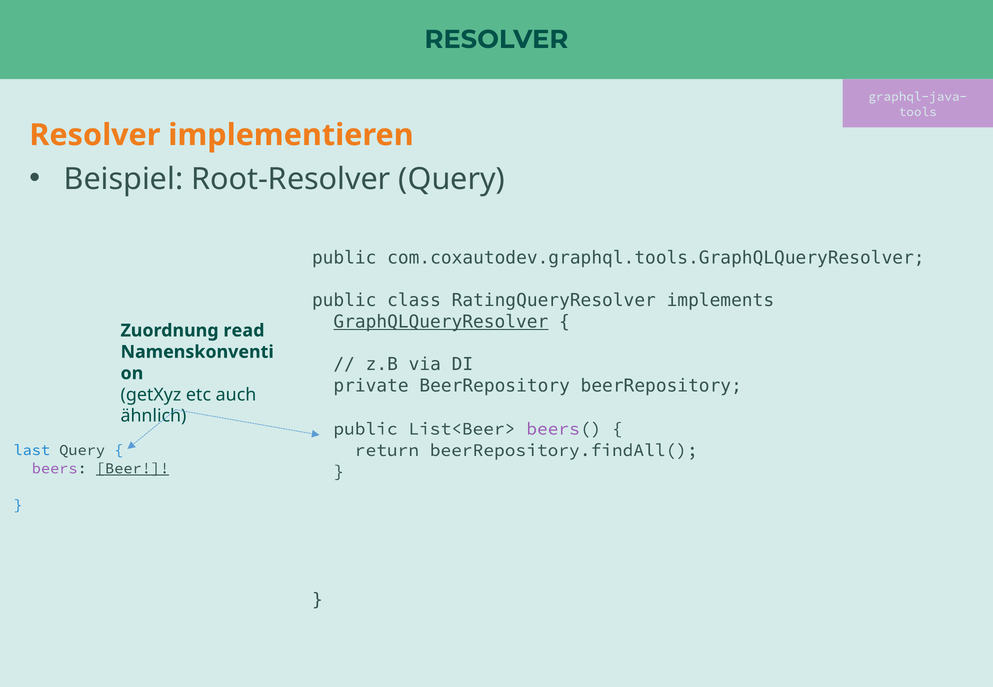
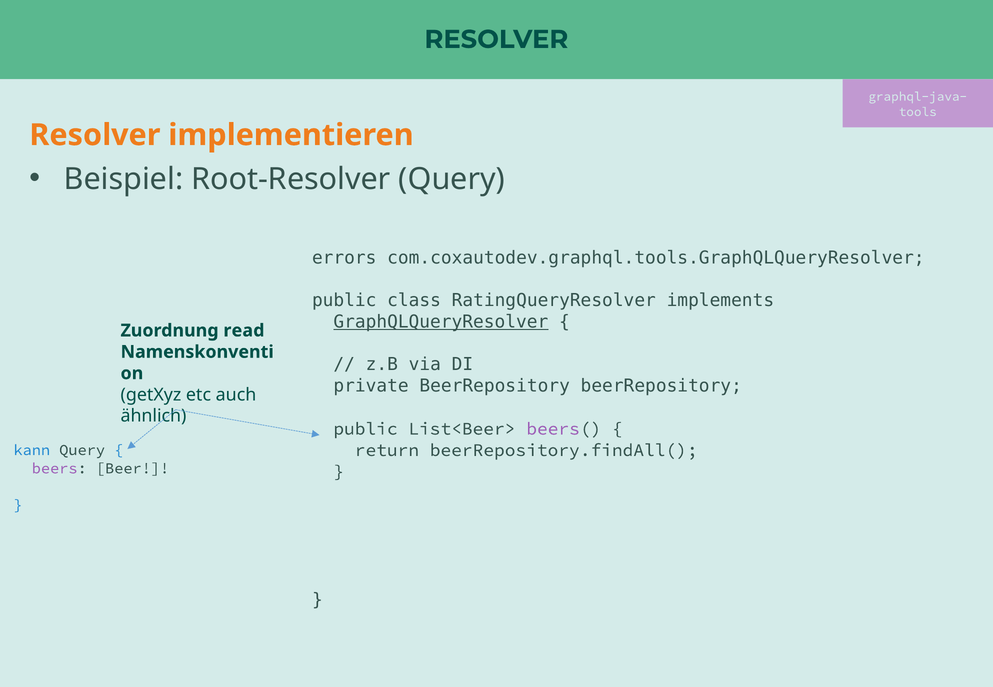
public at (344, 258): public -> errors
last: last -> kann
Beer underline: present -> none
